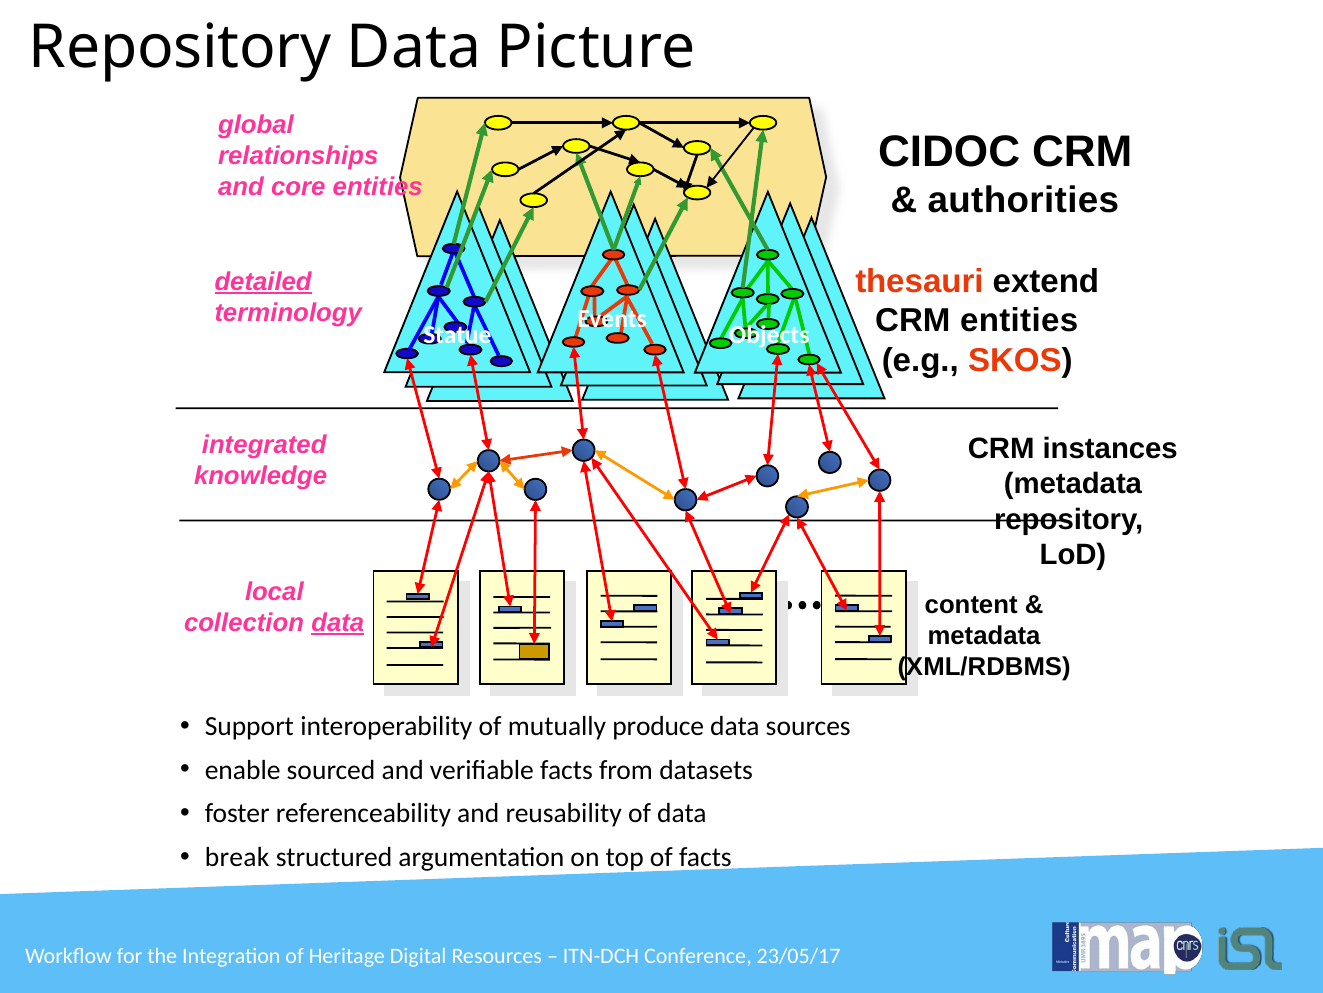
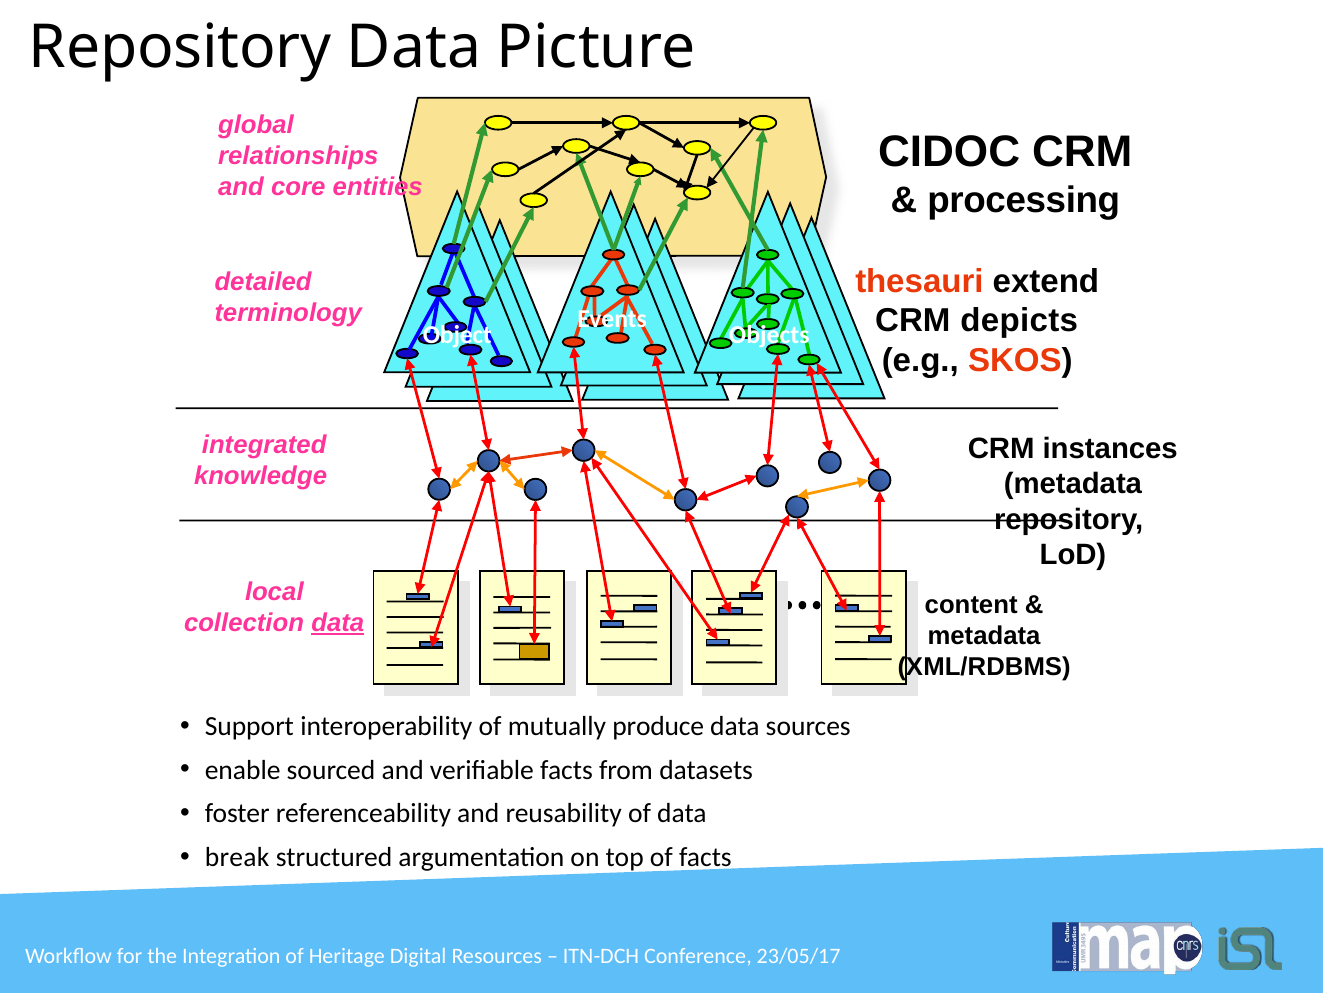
authorities: authorities -> processing
detailed underline: present -> none
CRM entities: entities -> depicts
Statue: Statue -> Object
